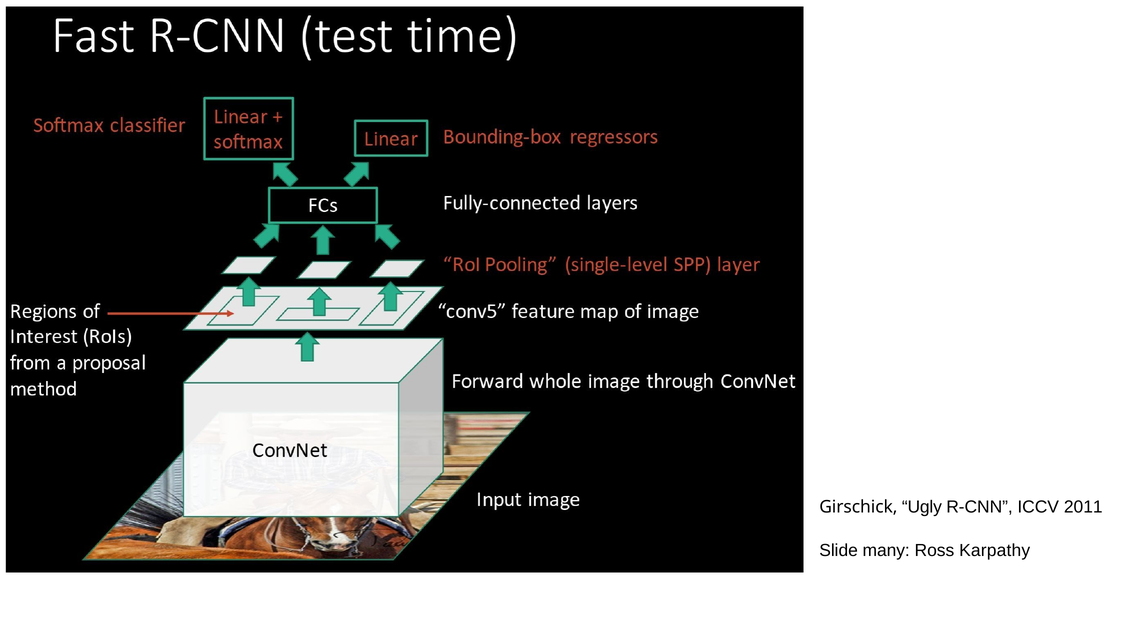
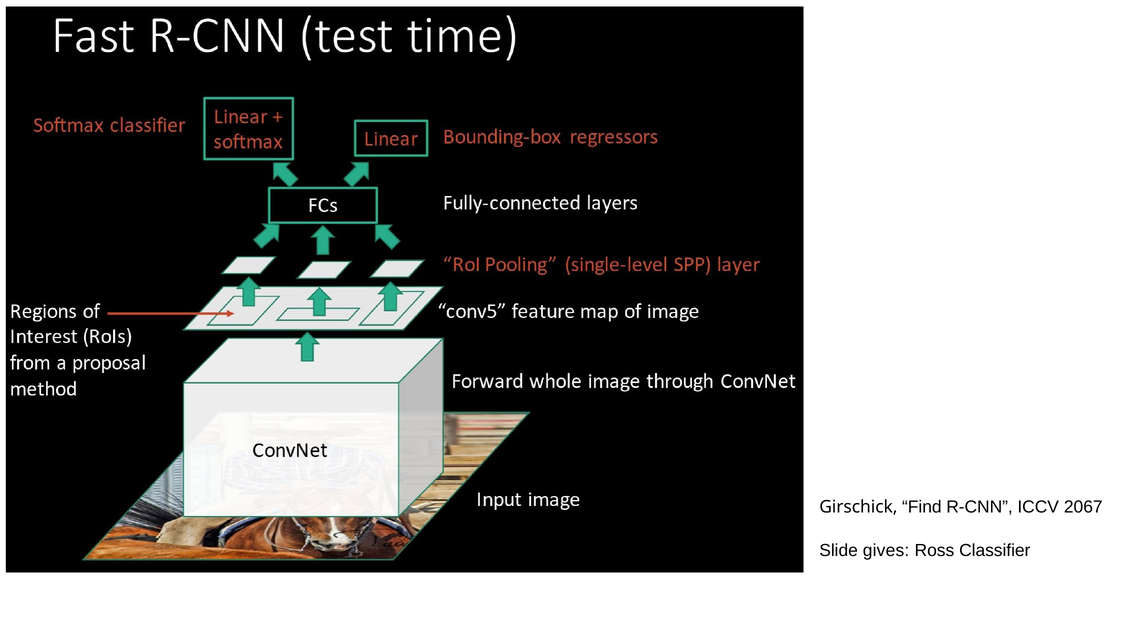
Ugly: Ugly -> Find
2011: 2011 -> 2067
many: many -> gives
Ross Karpathy: Karpathy -> Classifier
